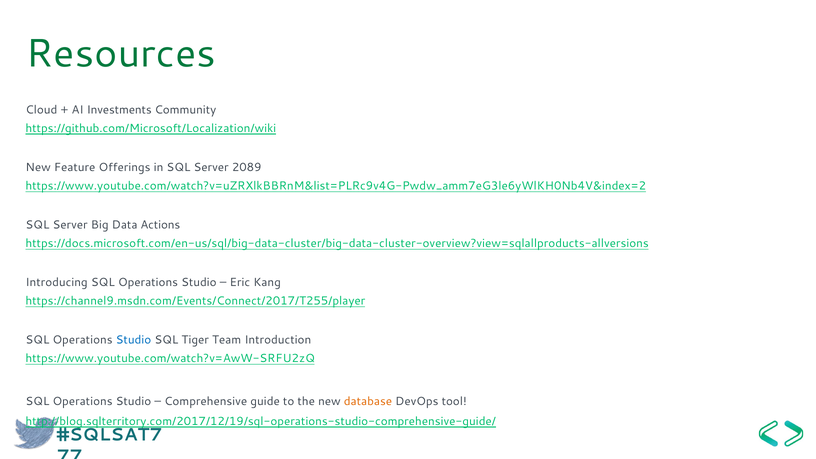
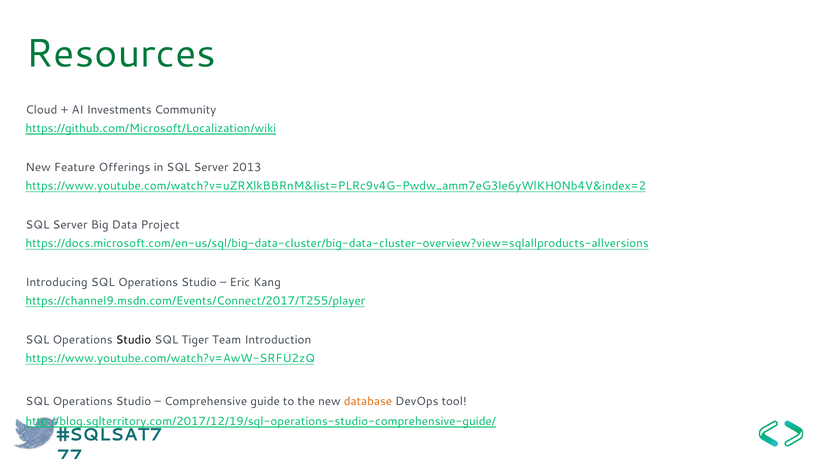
2089: 2089 -> 2013
Actions: Actions -> Project
Studio at (133, 340) colour: blue -> black
